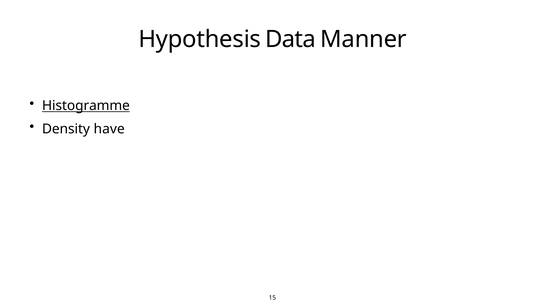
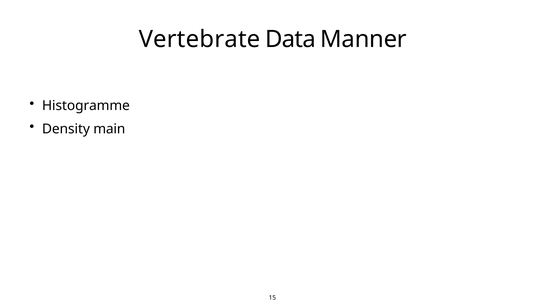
Hypothesis: Hypothesis -> Vertebrate
Histogramme underline: present -> none
have: have -> main
